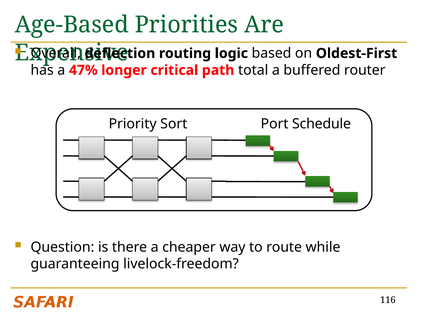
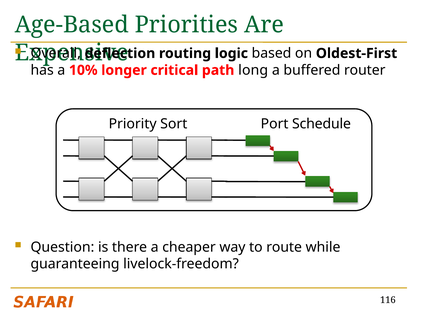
47%: 47% -> 10%
total: total -> long
